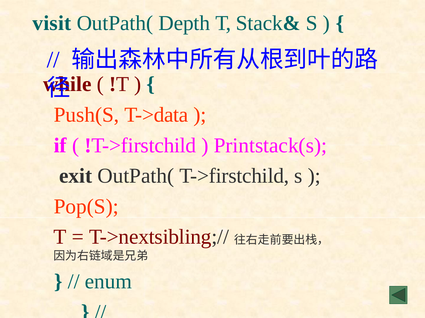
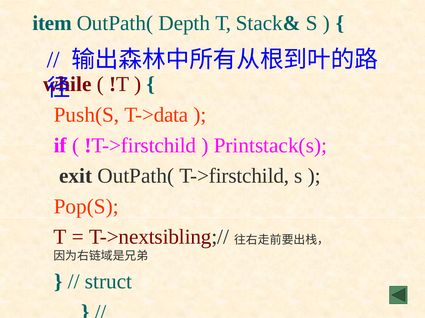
visit: visit -> item
enum: enum -> struct
